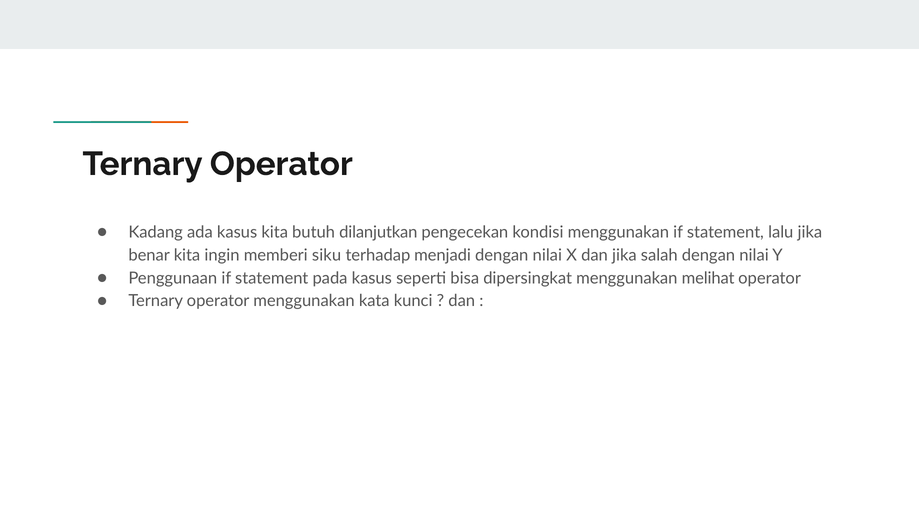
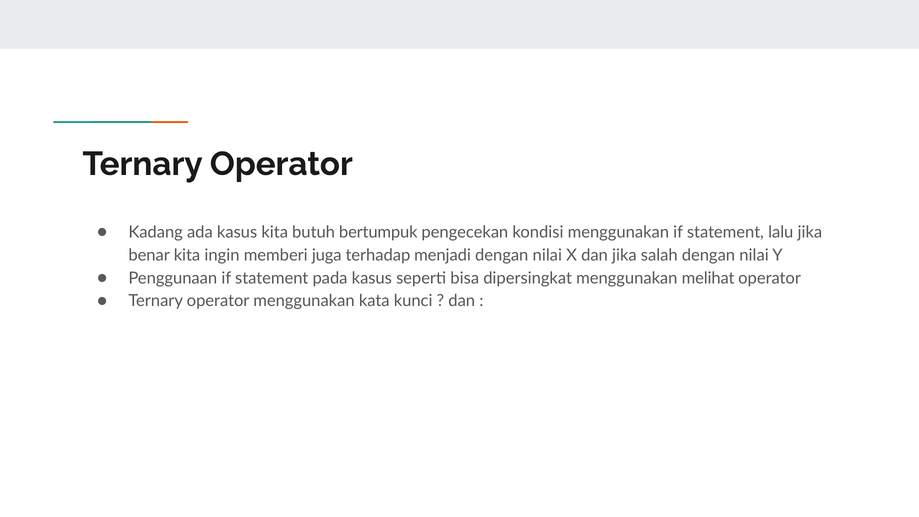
dilanjutkan: dilanjutkan -> bertumpuk
siku: siku -> juga
